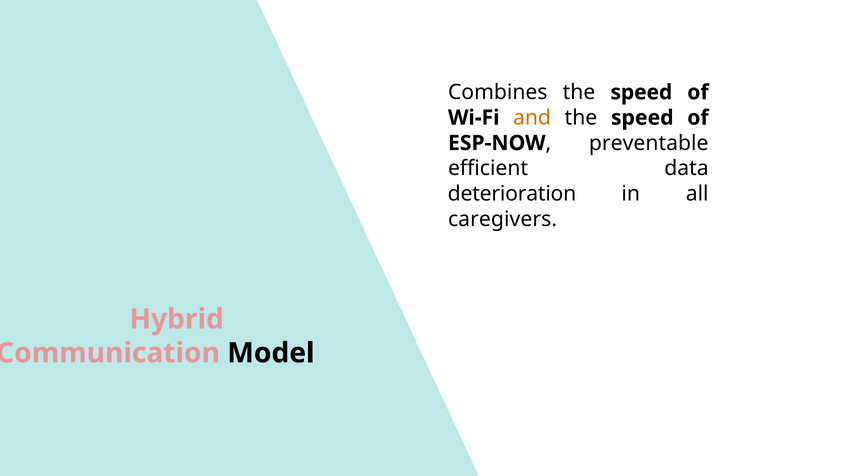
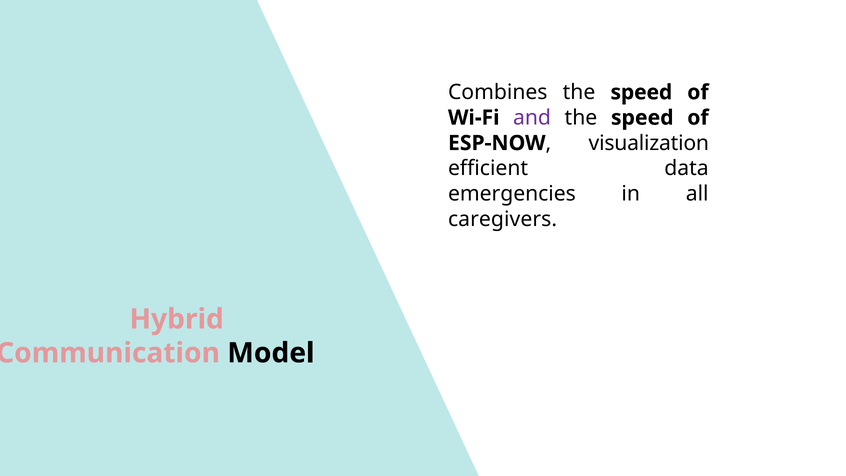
and colour: orange -> purple
preventable: preventable -> visualization
deterioration: deterioration -> emergencies
